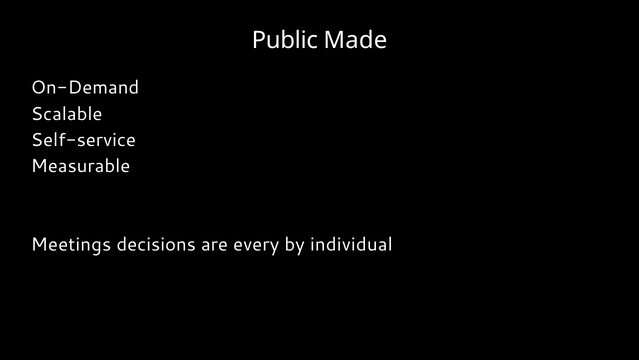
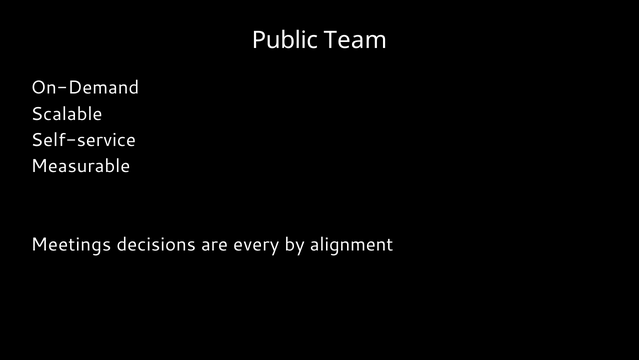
Made: Made -> Team
individual: individual -> alignment
